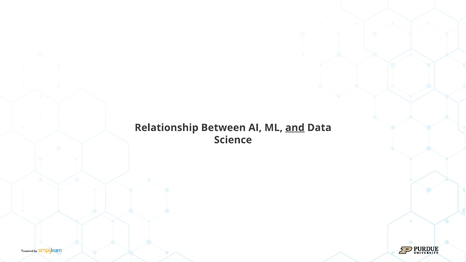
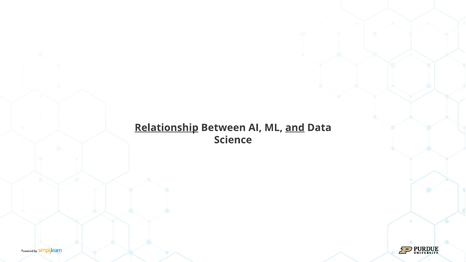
Relationship underline: none -> present
